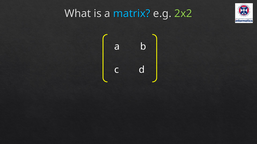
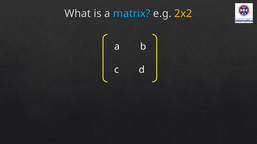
2x2 colour: light green -> yellow
